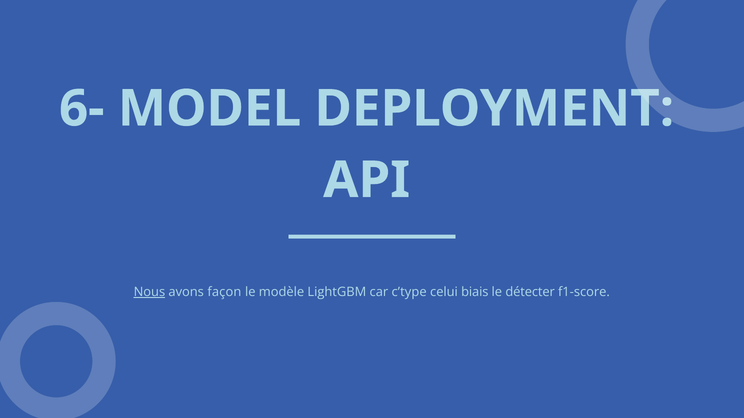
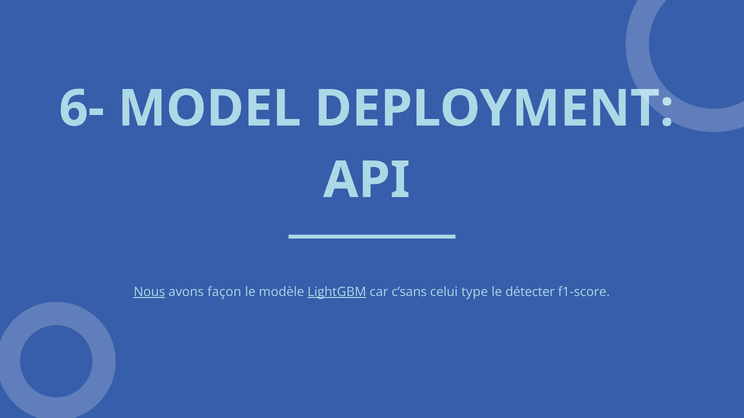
LightGBM underline: none -> present
c’type: c’type -> c’sans
biais: biais -> type
